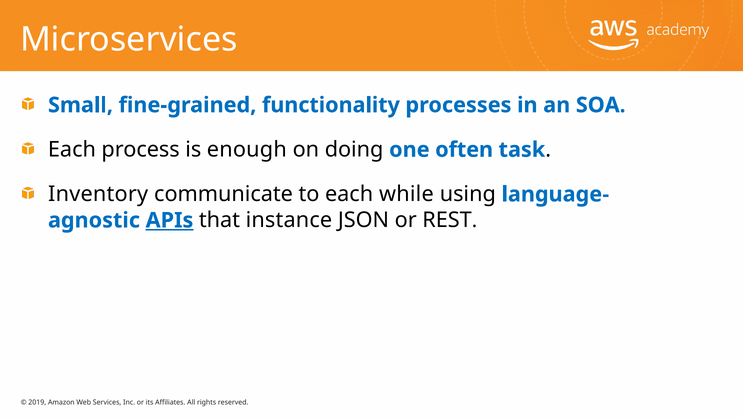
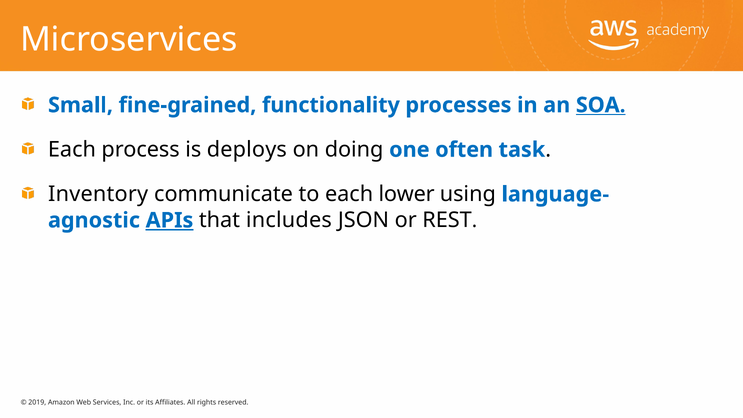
SOA underline: none -> present
enough: enough -> deploys
while: while -> lower
instance: instance -> includes
